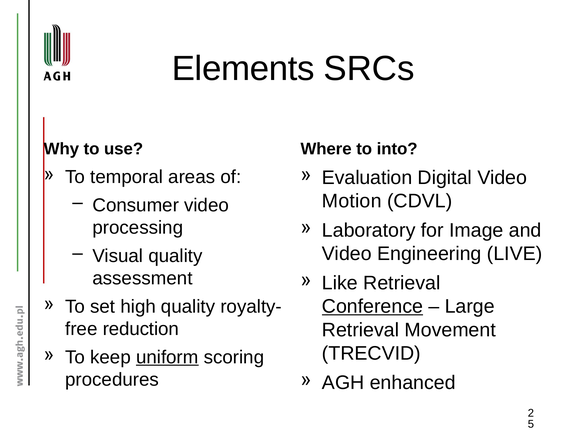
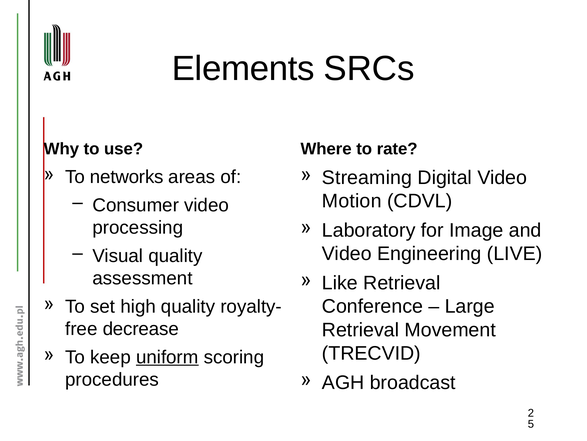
into: into -> rate
temporal: temporal -> networks
Evaluation: Evaluation -> Streaming
Conference underline: present -> none
reduction: reduction -> decrease
enhanced: enhanced -> broadcast
